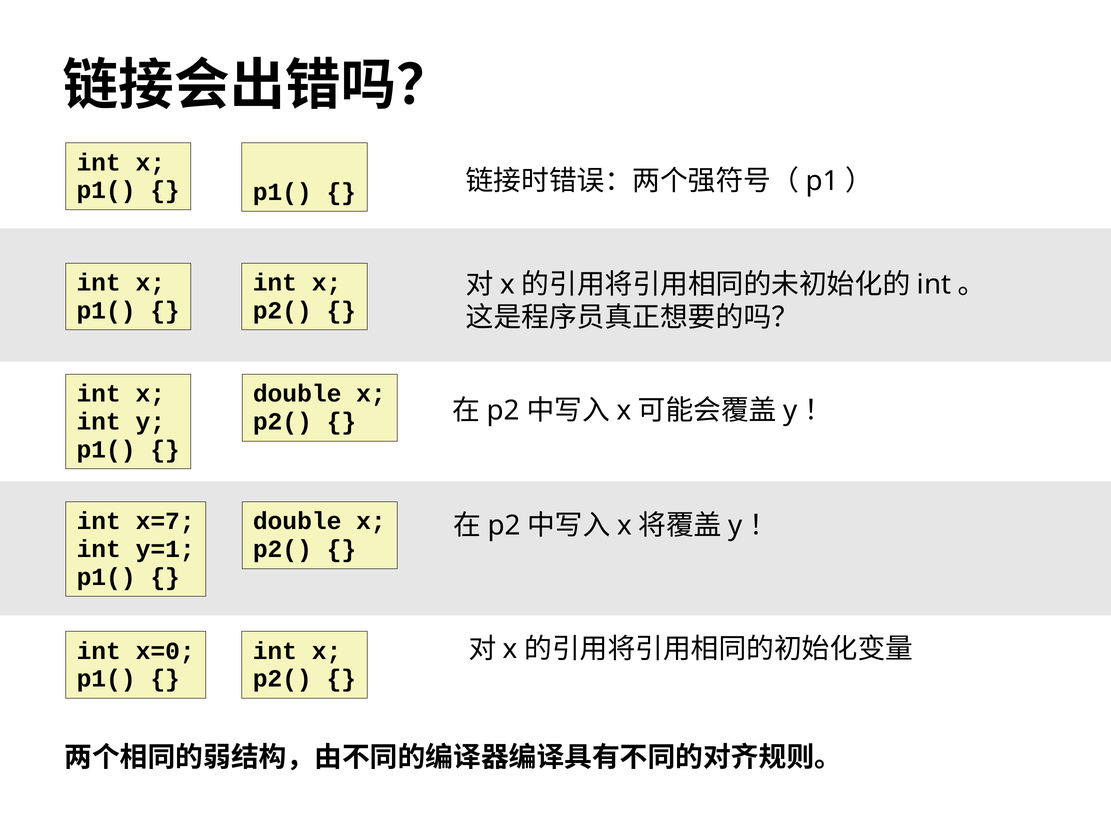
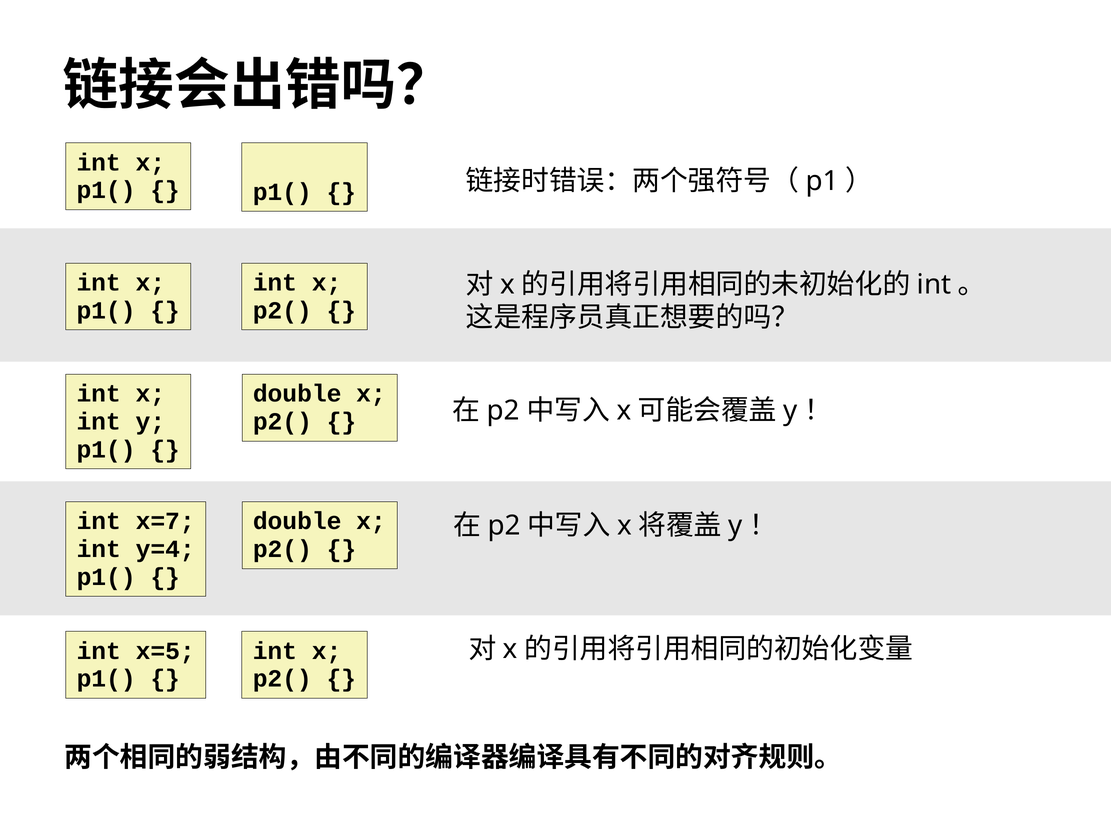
y=1: y=1 -> y=4
x=0: x=0 -> x=5
